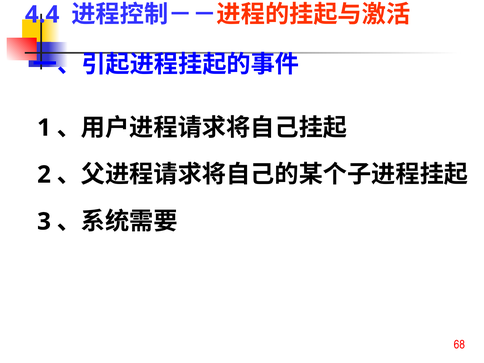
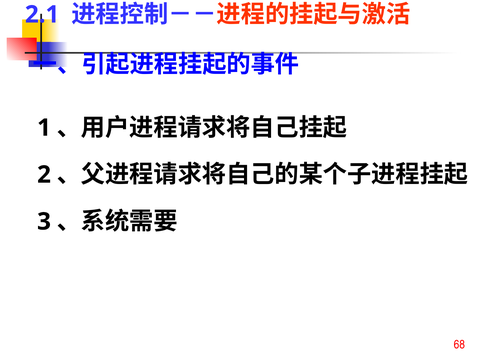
4.4: 4.4 -> 2.1
